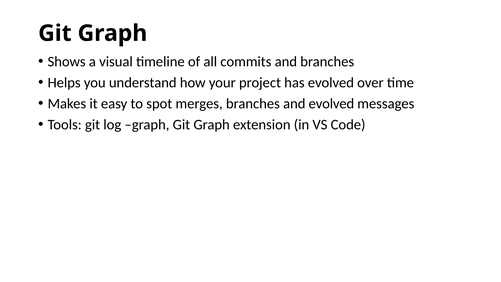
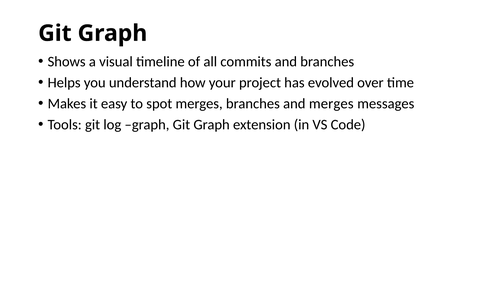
and evolved: evolved -> merges
